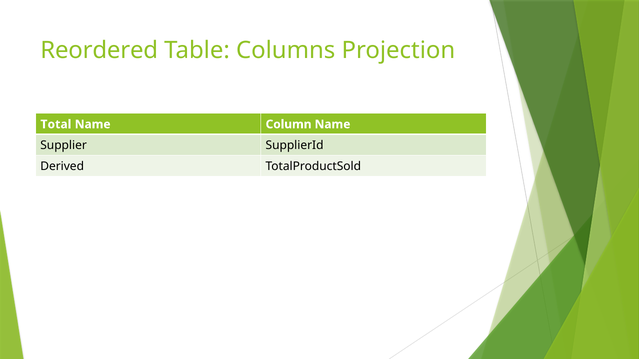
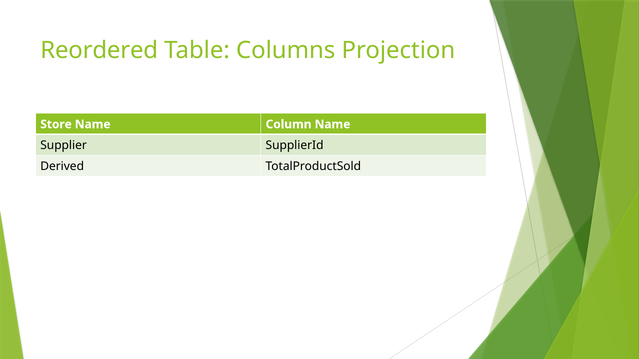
Total: Total -> Store
